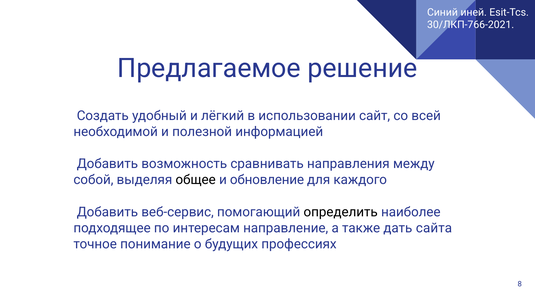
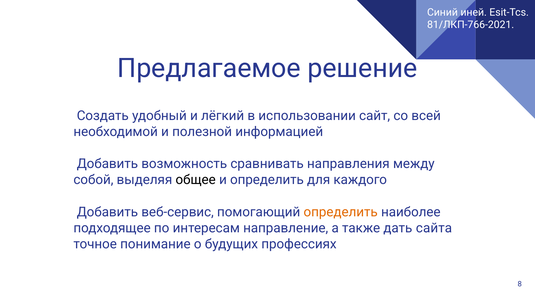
30/ЛКП-766-2021: 30/ЛКП-766-2021 -> 81/ЛКП-766-2021
и обновление: обновление -> определить
определить at (341, 212) colour: black -> orange
